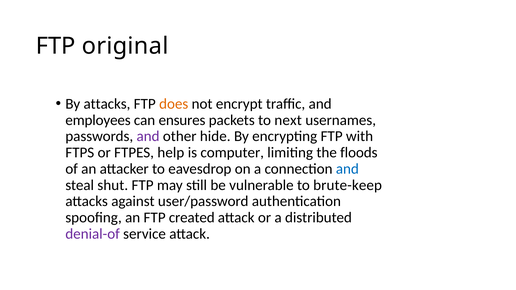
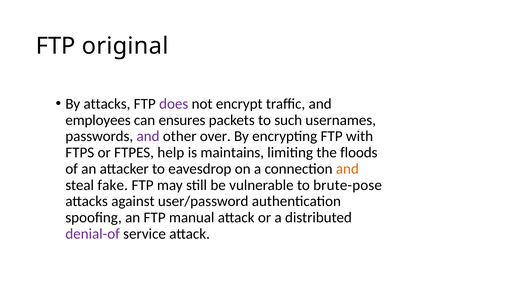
does colour: orange -> purple
next: next -> such
hide: hide -> over
computer: computer -> maintains
and at (347, 169) colour: blue -> orange
shut: shut -> fake
brute-keep: brute-keep -> brute-pose
created: created -> manual
